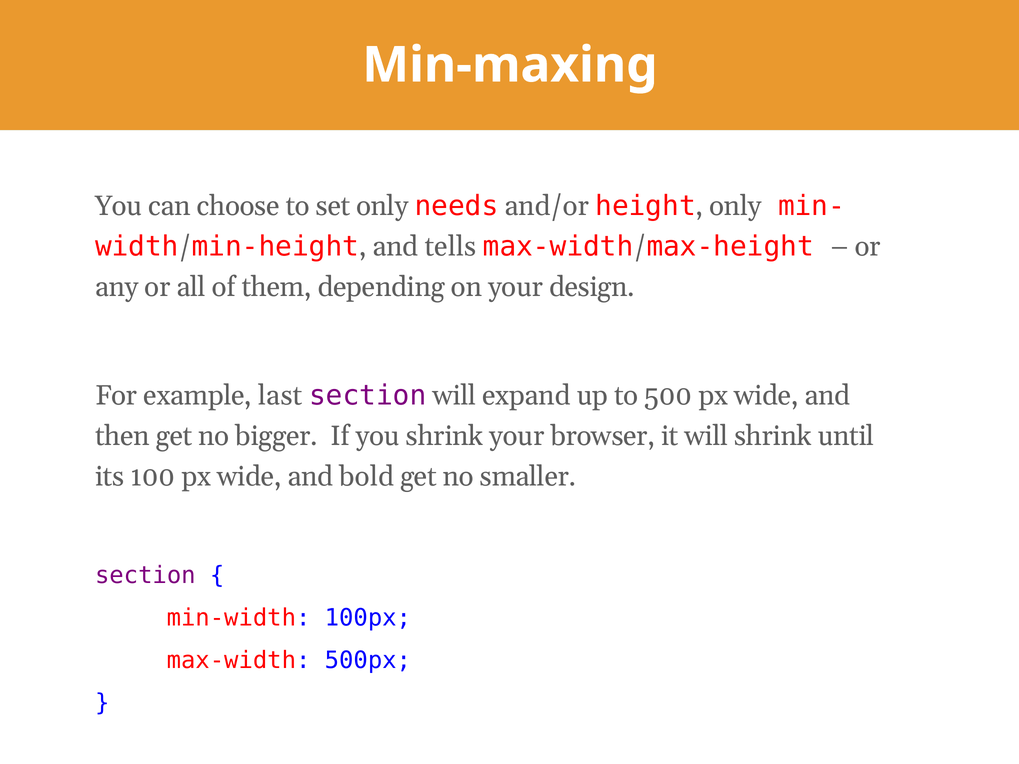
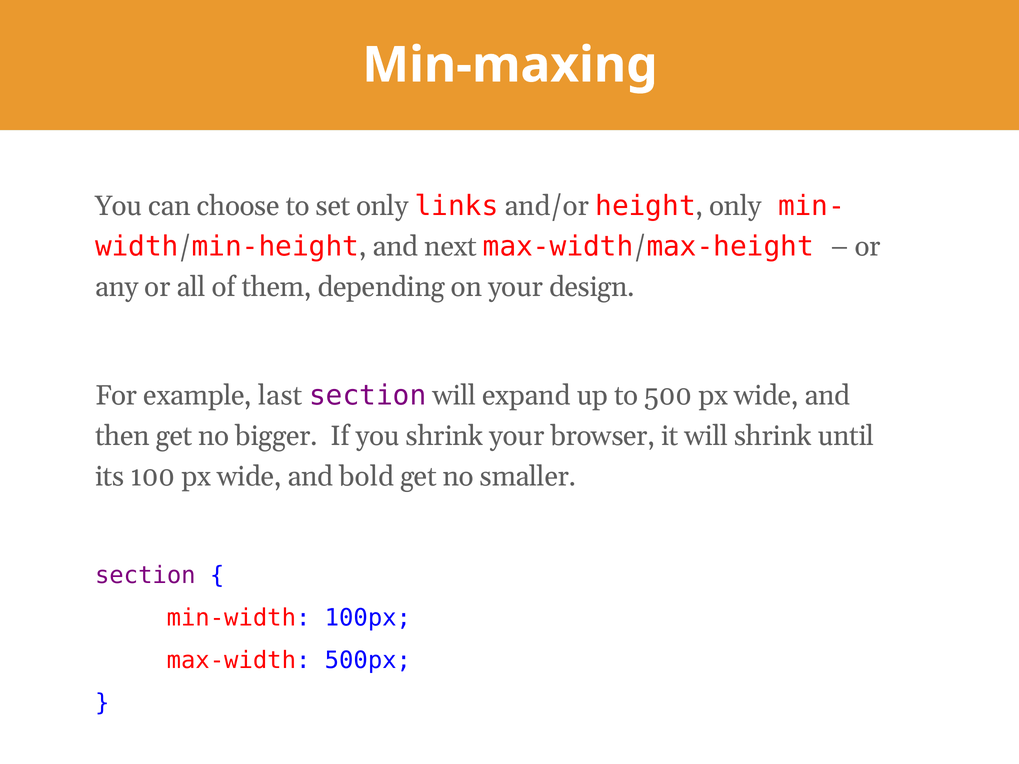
needs: needs -> links
tells: tells -> next
